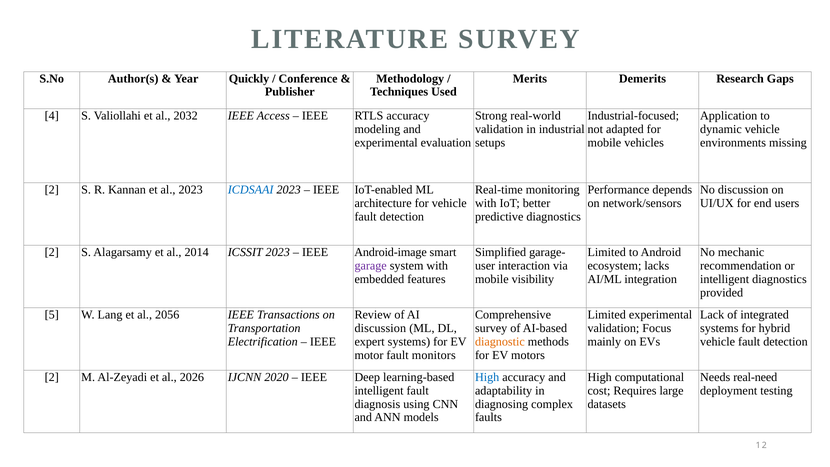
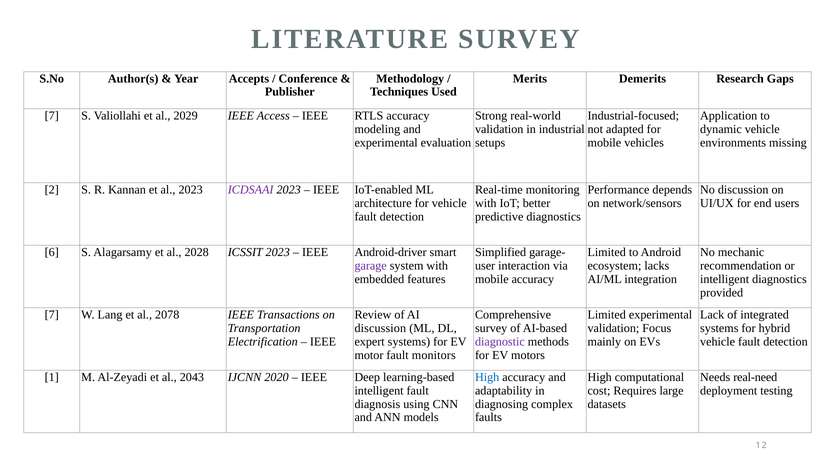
Quickly: Quickly -> Accepts
4 at (52, 116): 4 -> 7
2032: 2032 -> 2029
ICDSAAI colour: blue -> purple
2 at (52, 252): 2 -> 6
2014: 2014 -> 2028
Android-image: Android-image -> Android-driver
mobile visibility: visibility -> accuracy
5 at (52, 315): 5 -> 7
2056: 2056 -> 2078
diagnostic colour: orange -> purple
2 at (52, 377): 2 -> 1
2026: 2026 -> 2043
